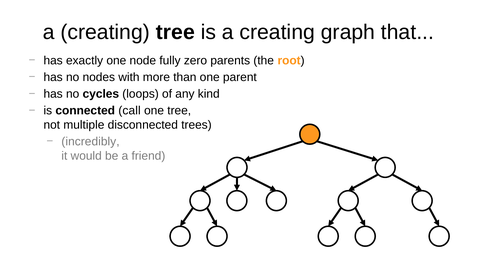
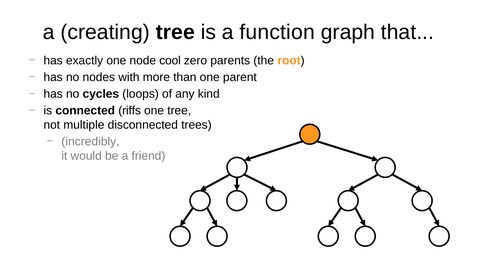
is a creating: creating -> function
fully: fully -> cool
call: call -> riffs
